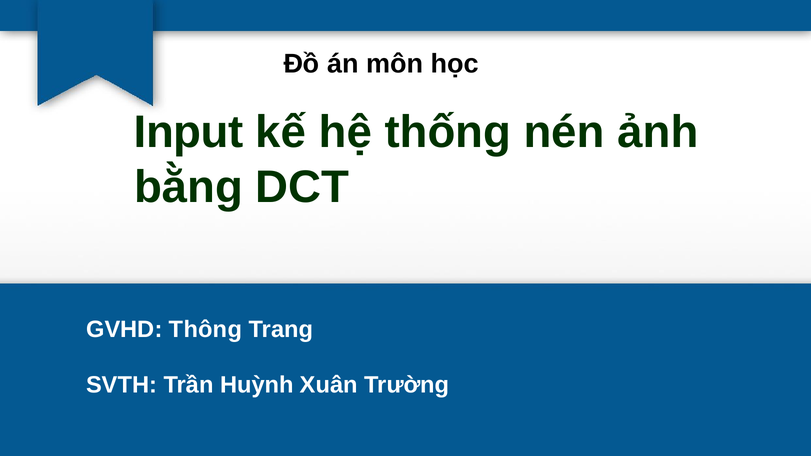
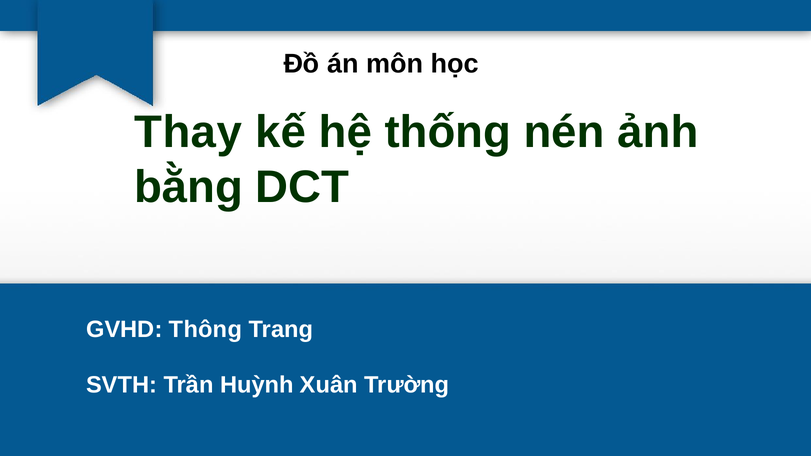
Input: Input -> Thay
